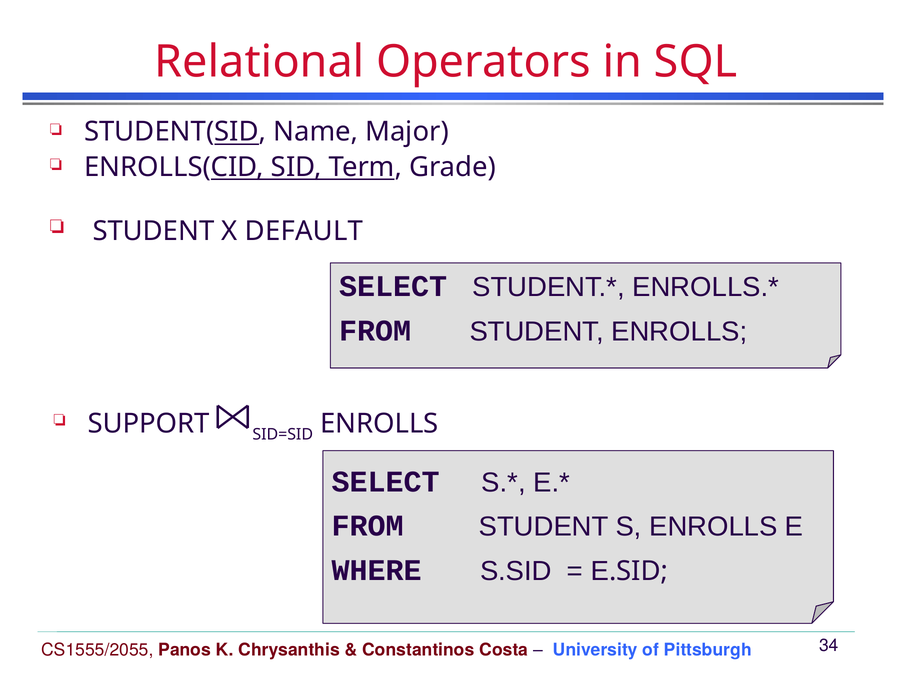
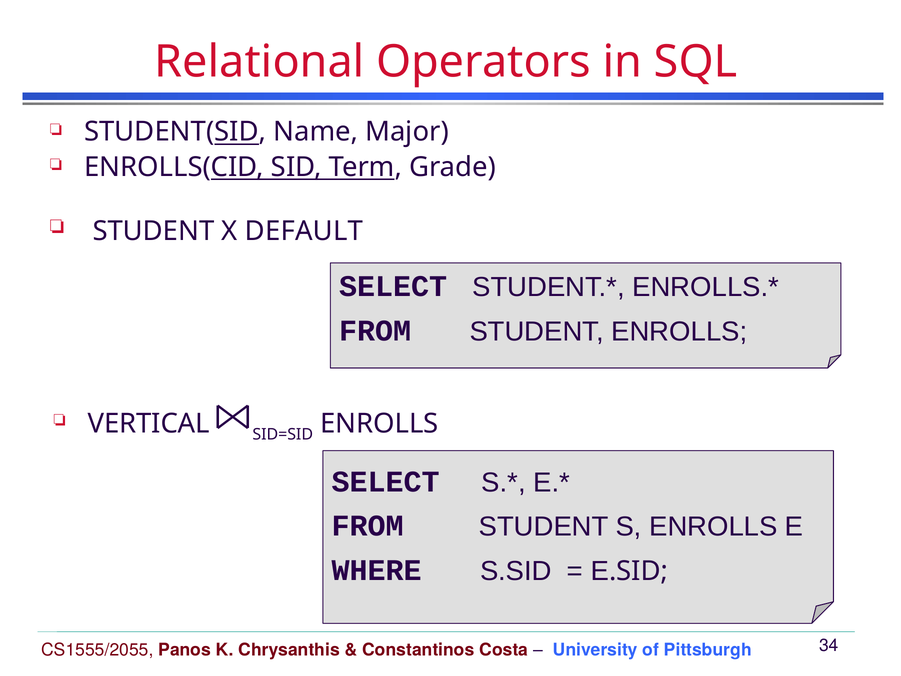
SUPPORT: SUPPORT -> VERTICAL
